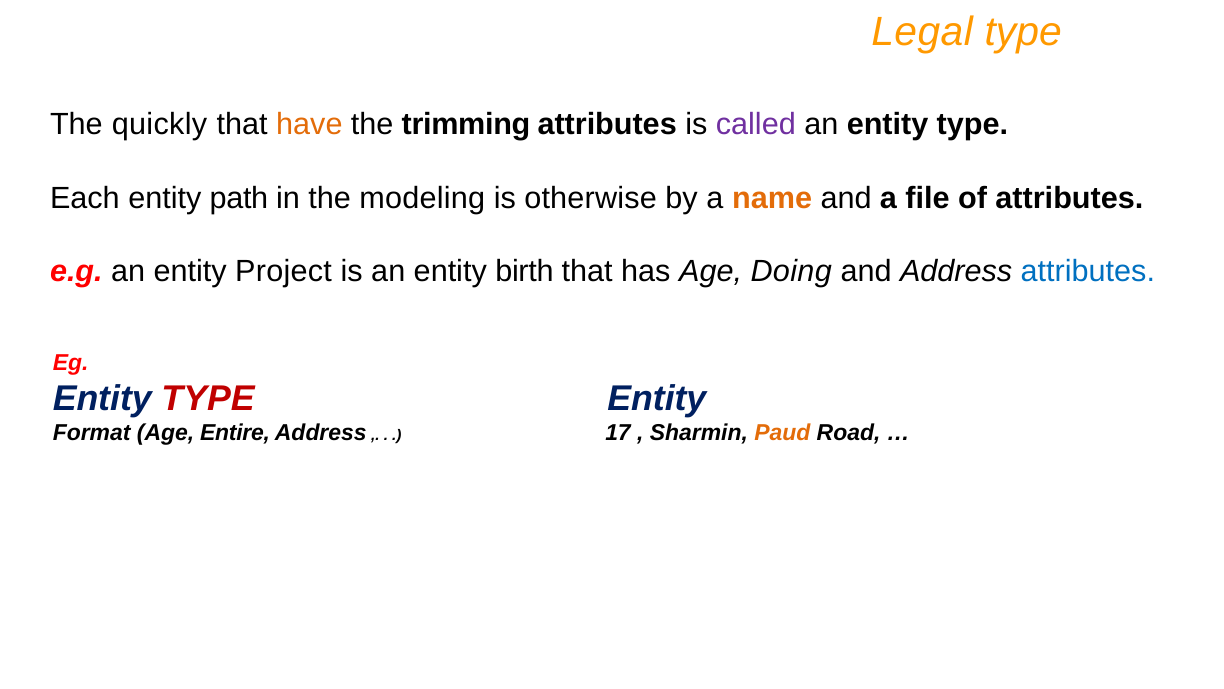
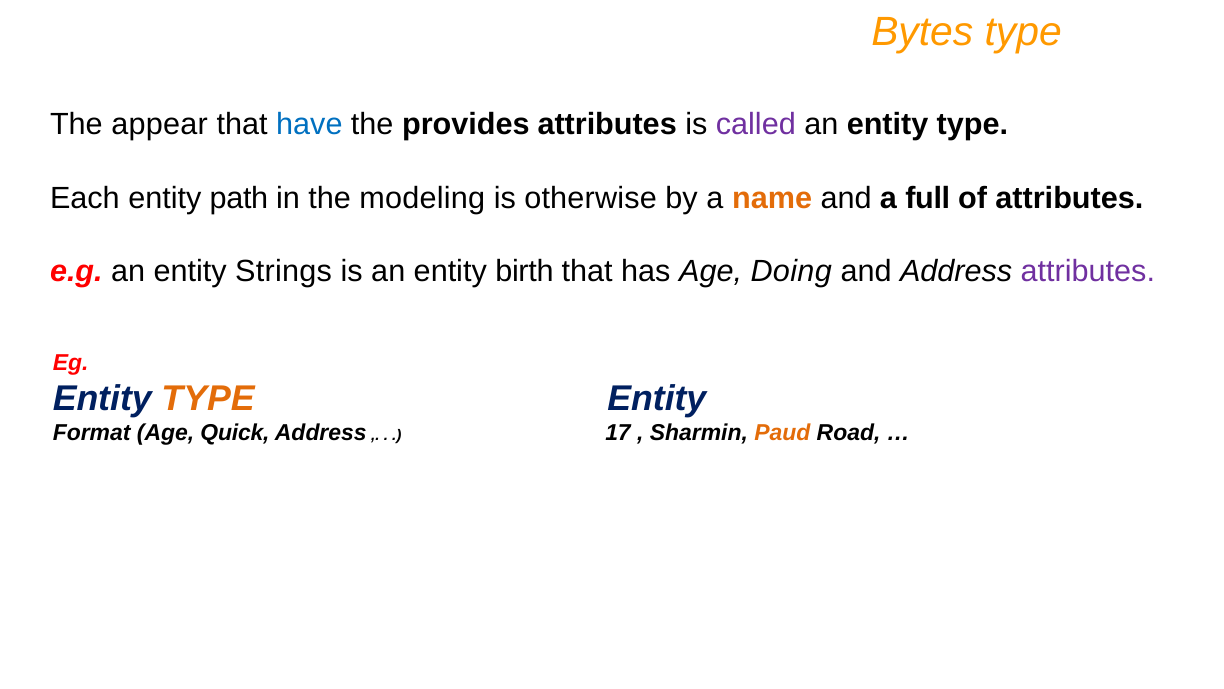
Legal: Legal -> Bytes
quickly: quickly -> appear
have colour: orange -> blue
trimming: trimming -> provides
file: file -> full
Project: Project -> Strings
attributes at (1088, 271) colour: blue -> purple
TYPE at (208, 399) colour: red -> orange
Entire: Entire -> Quick
